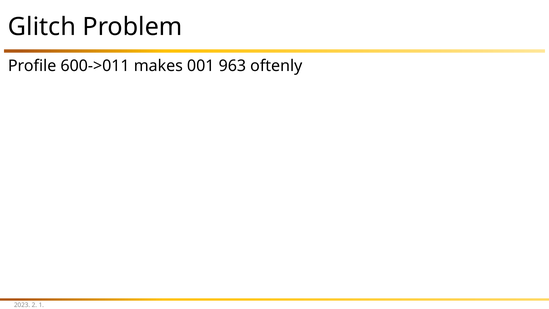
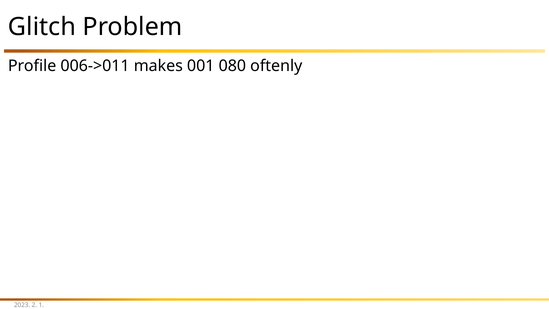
600->011: 600->011 -> 006->011
963: 963 -> 080
